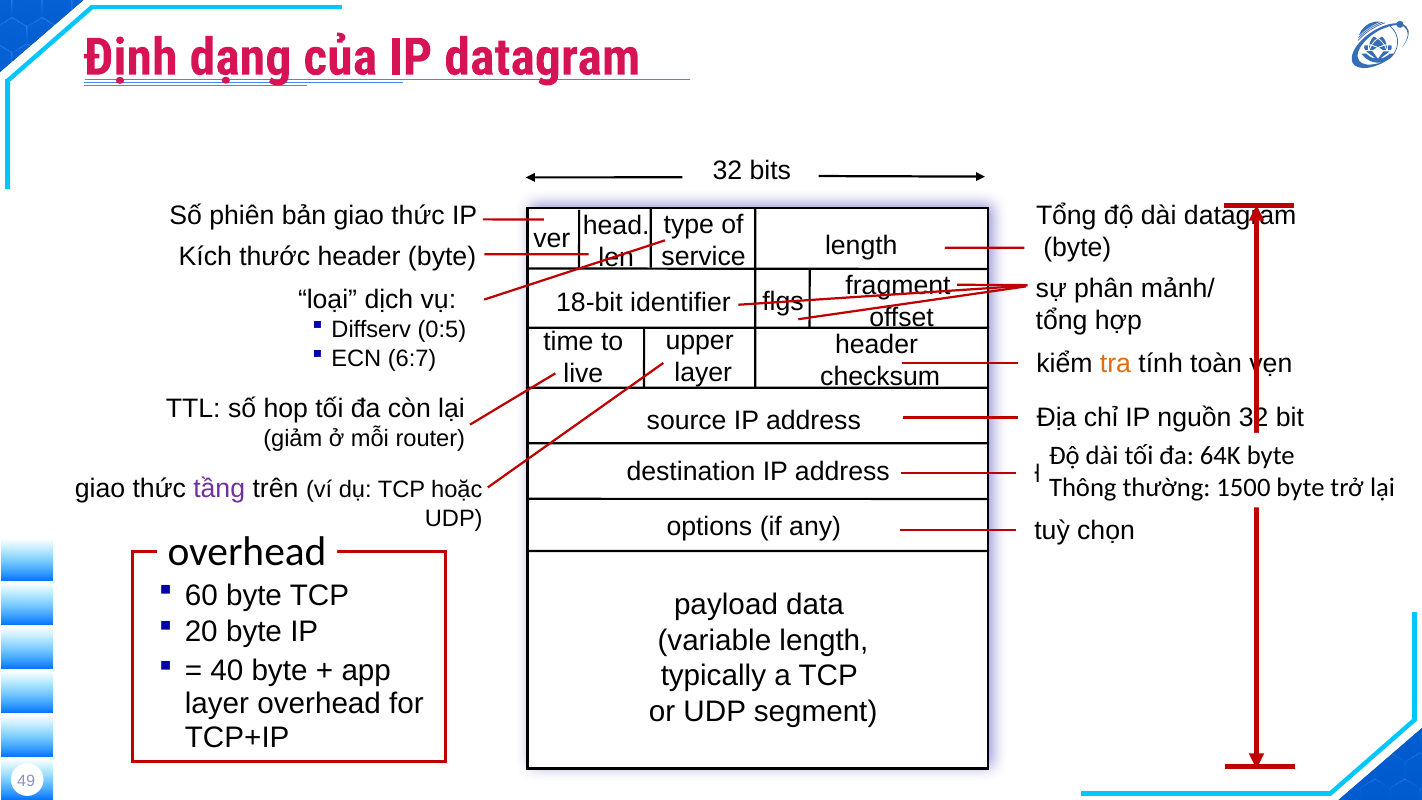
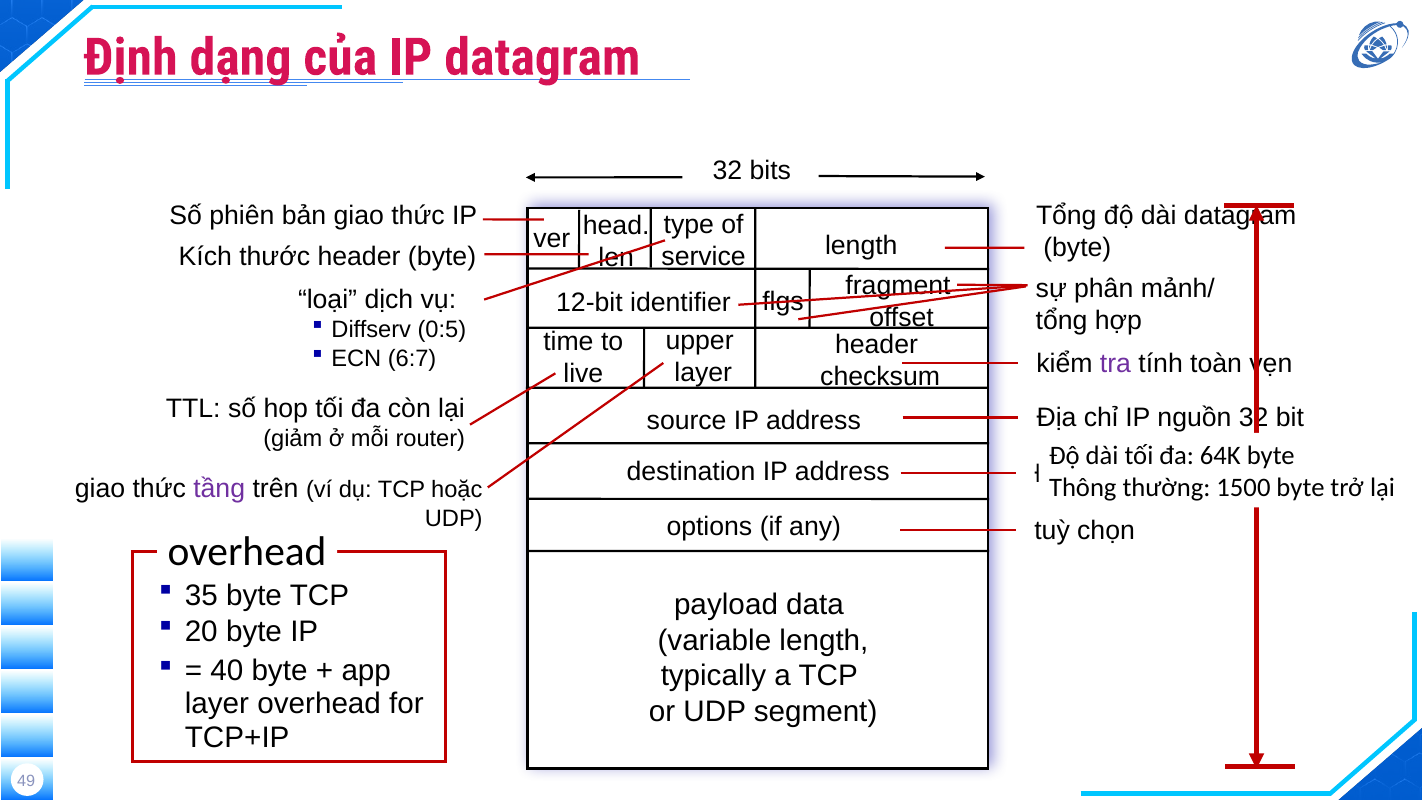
18-bit: 18-bit -> 12-bit
tra colour: orange -> purple
60: 60 -> 35
